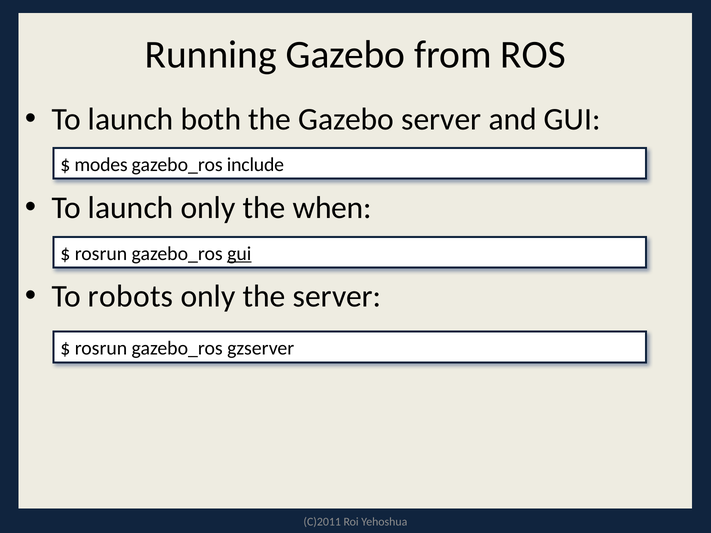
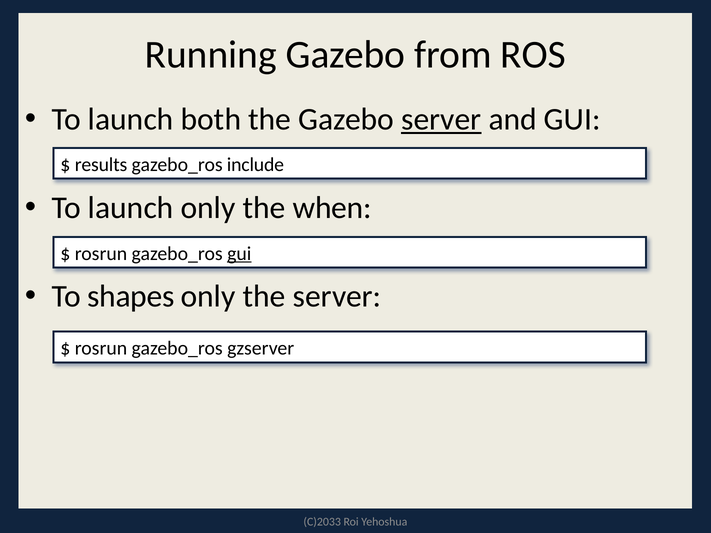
server at (441, 120) underline: none -> present
modes: modes -> results
robots: robots -> shapes
C)2011: C)2011 -> C)2033
